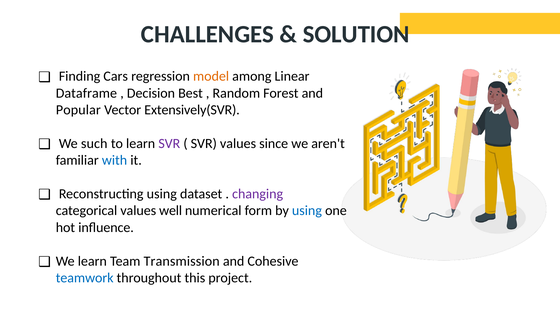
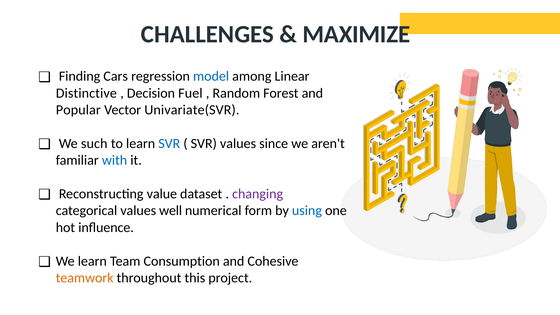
SOLUTION: SOLUTION -> MAXIMIZE
model colour: orange -> blue
Dataframe: Dataframe -> Distinctive
Best: Best -> Fuel
Extensively(SVR: Extensively(SVR -> Univariate(SVR
SVR at (169, 144) colour: purple -> blue
Reconstructing using: using -> value
Transmission: Transmission -> Consumption
teamwork colour: blue -> orange
